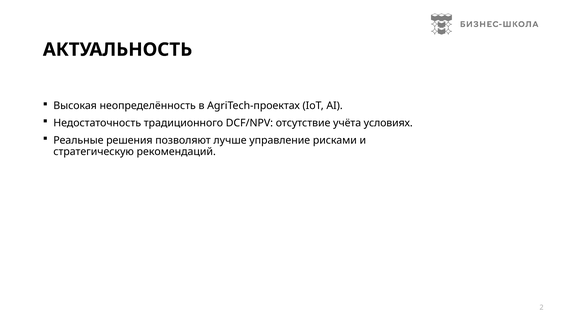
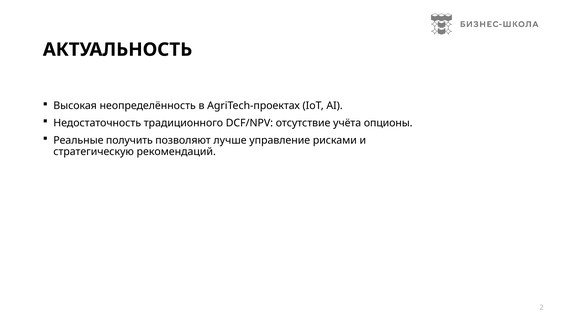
условиях: условиях -> опционы
решения: решения -> получить
